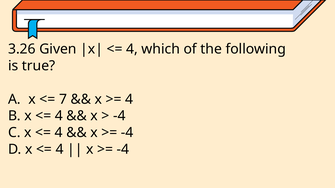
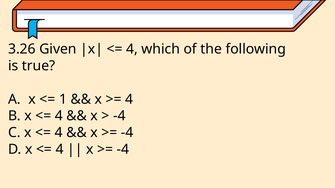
7: 7 -> 1
